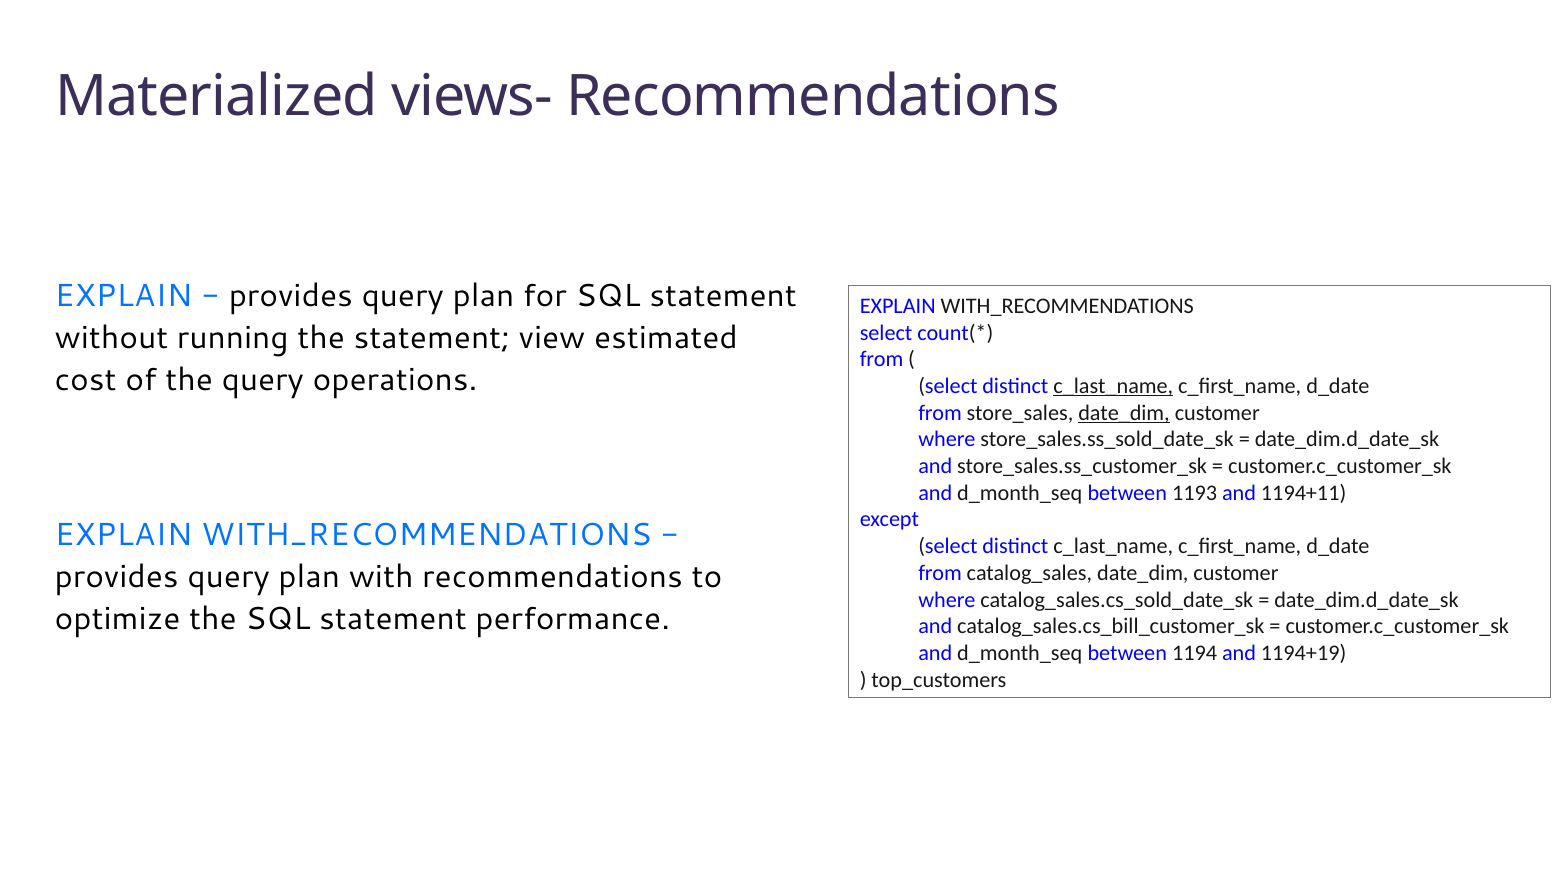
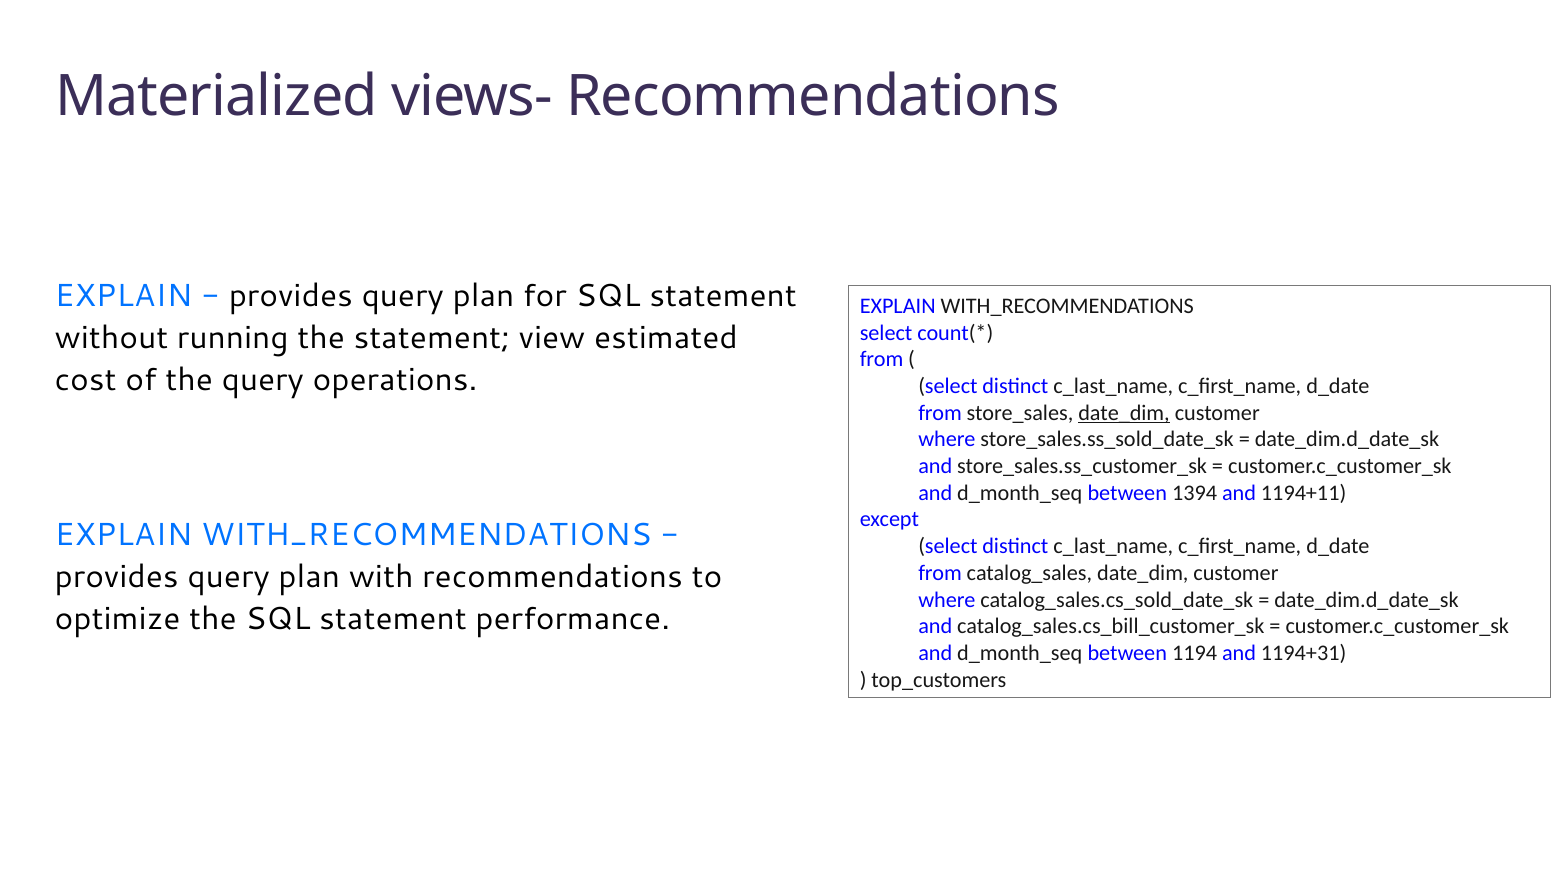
c_last_name at (1113, 386) underline: present -> none
1193: 1193 -> 1394
1194+19: 1194+19 -> 1194+31
